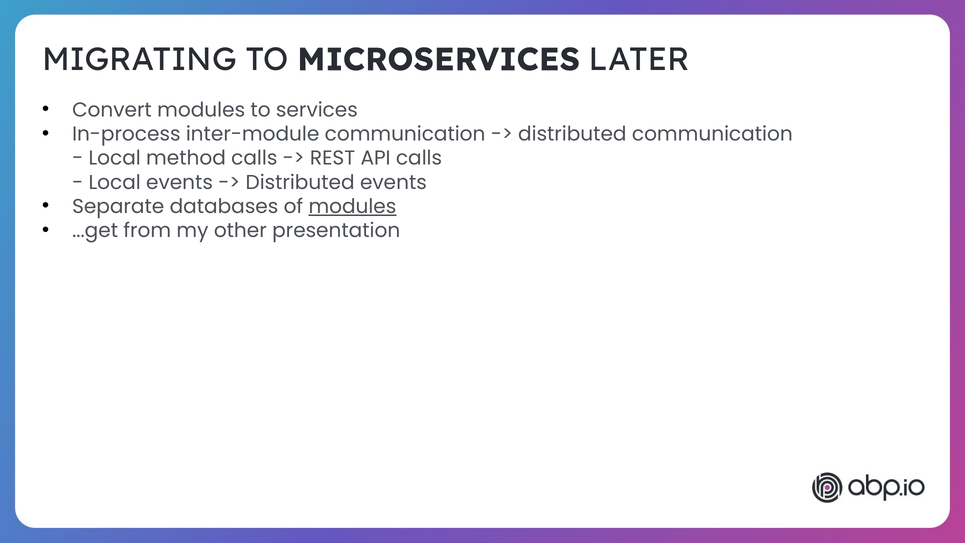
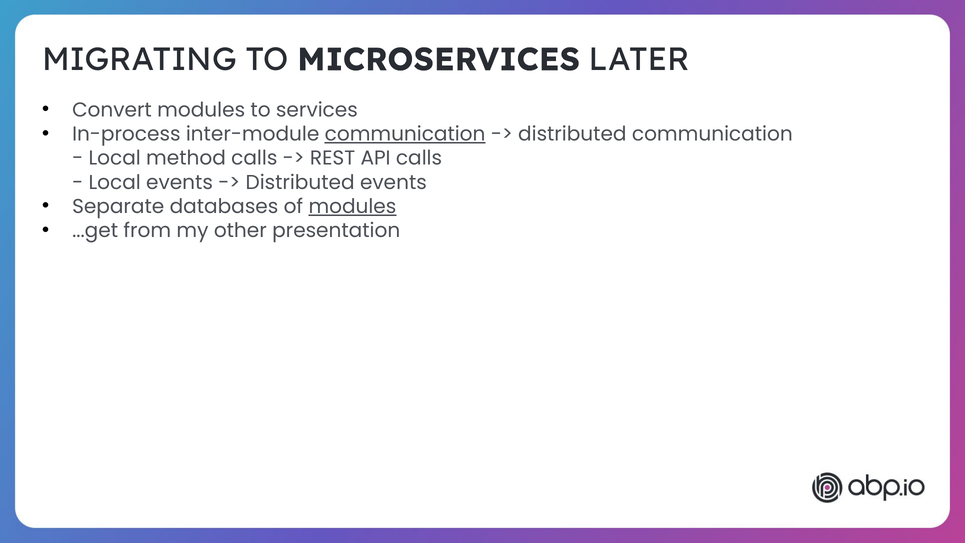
communication at (405, 134) underline: none -> present
